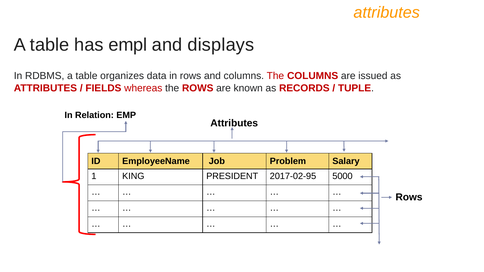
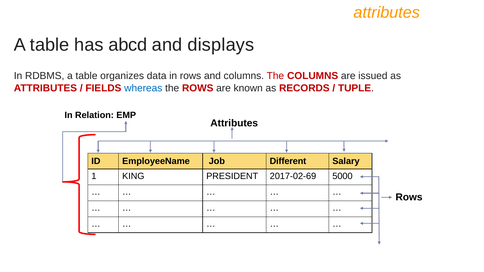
empl: empl -> abcd
whereas colour: red -> blue
Problem: Problem -> Different
2017-02-95: 2017-02-95 -> 2017-02-69
